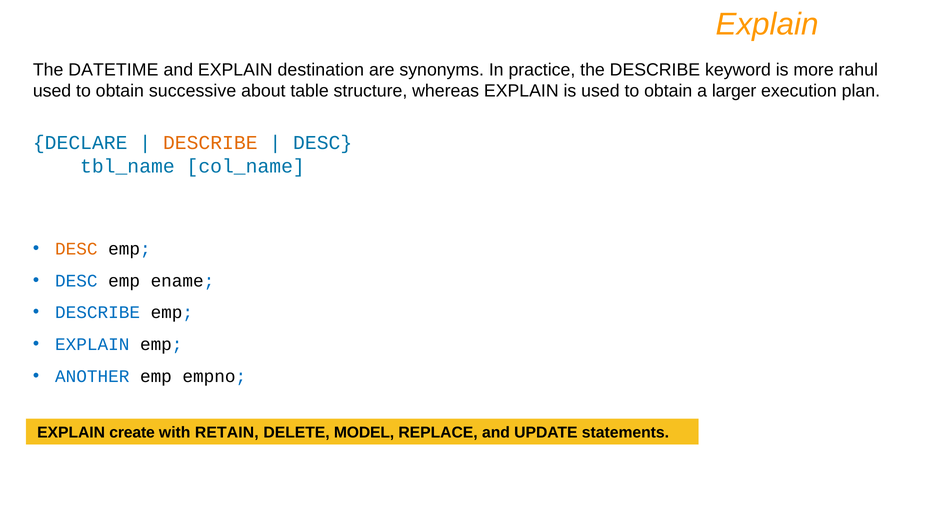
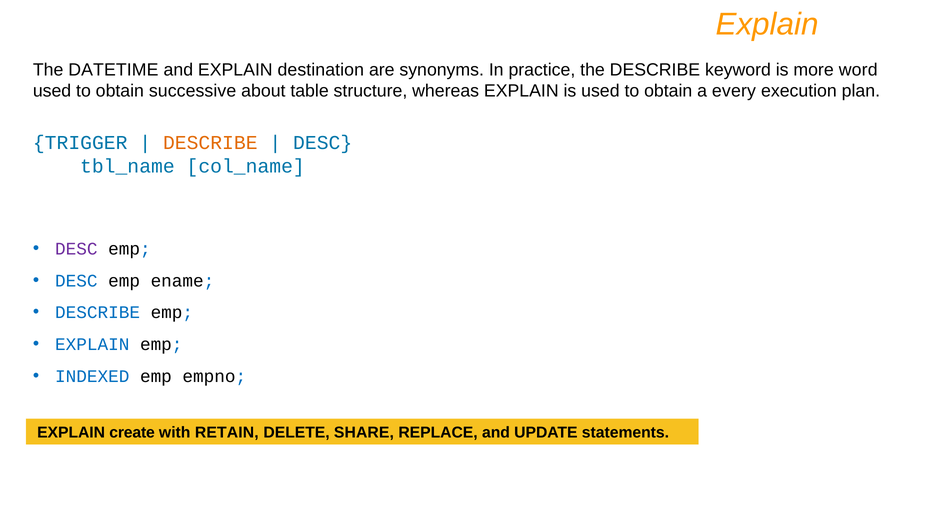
rahul: rahul -> word
larger: larger -> every
DECLARE: DECLARE -> TRIGGER
DESC at (76, 249) colour: orange -> purple
ANOTHER: ANOTHER -> INDEXED
MODEL: MODEL -> SHARE
